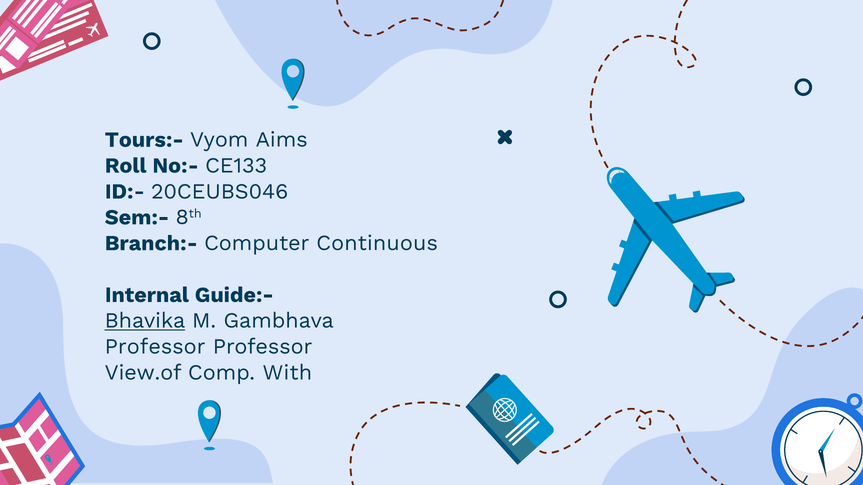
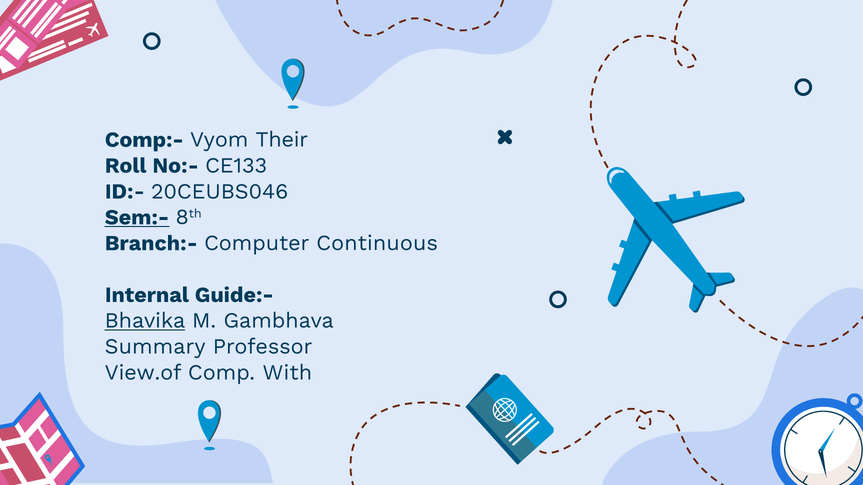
Tours:-: Tours:- -> Comp:-
Aims: Aims -> Their
Sem:- underline: none -> present
Professor at (155, 347): Professor -> Summary
